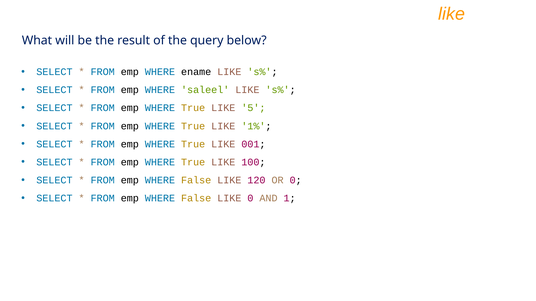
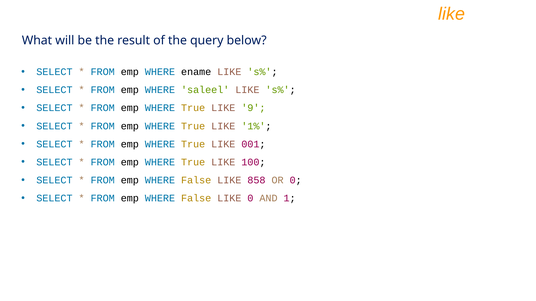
5: 5 -> 9
120: 120 -> 858
